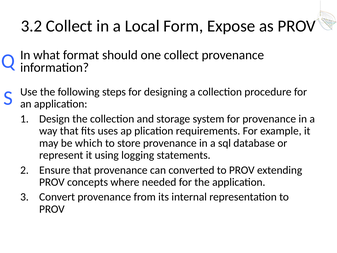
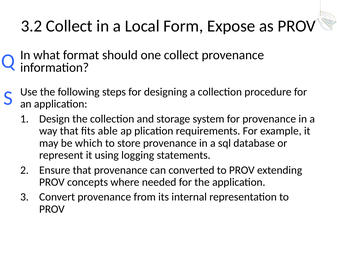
uses: uses -> able
